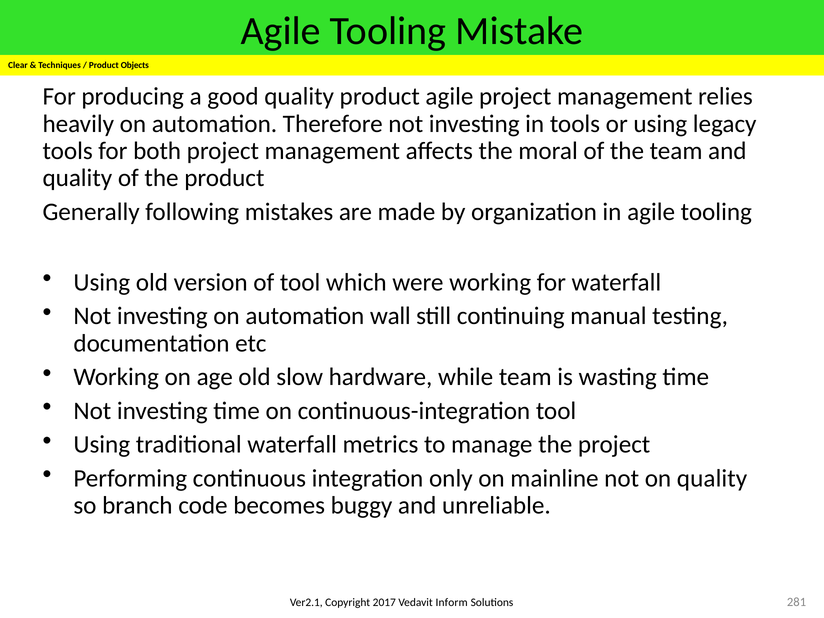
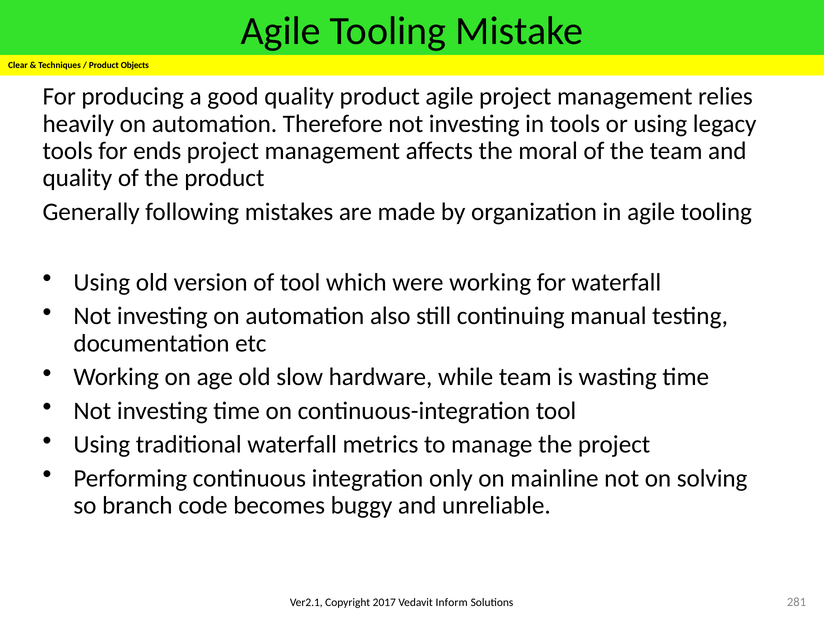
both: both -> ends
wall: wall -> also
on quality: quality -> solving
